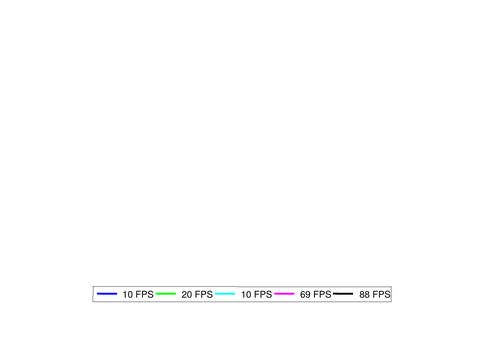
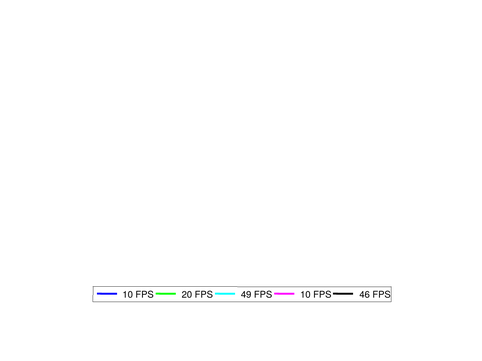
FPS 10: 10 -> 49
FPS 69: 69 -> 10
88: 88 -> 46
